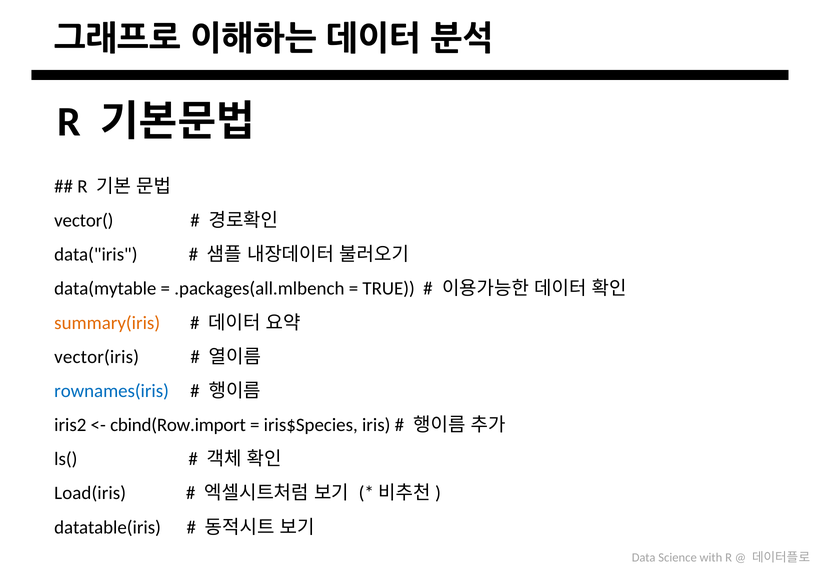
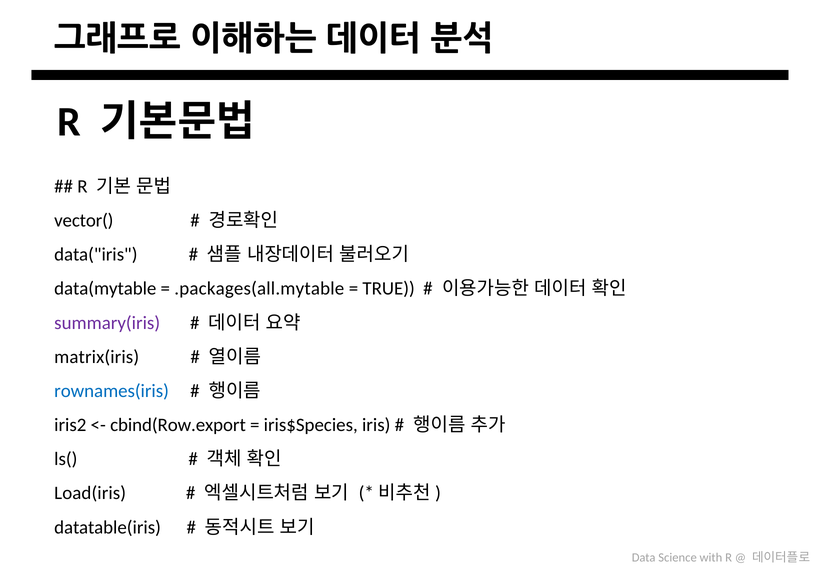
.packages(all.mlbench: .packages(all.mlbench -> .packages(all.mytable
summary(iris colour: orange -> purple
vector(iris: vector(iris -> matrix(iris
cbind(Row.import: cbind(Row.import -> cbind(Row.export
